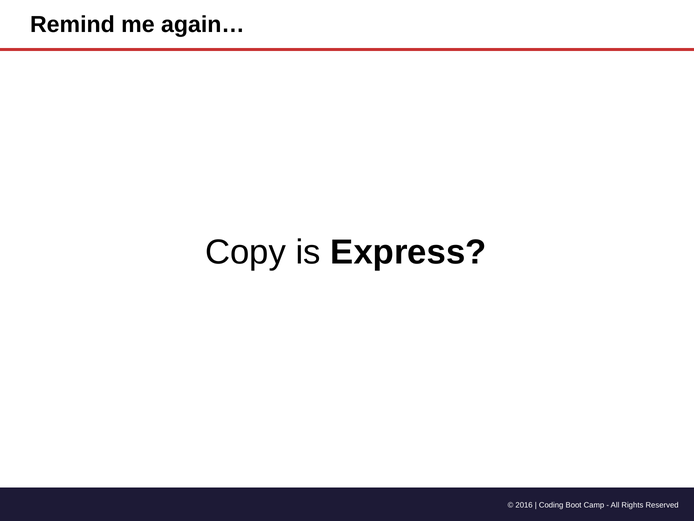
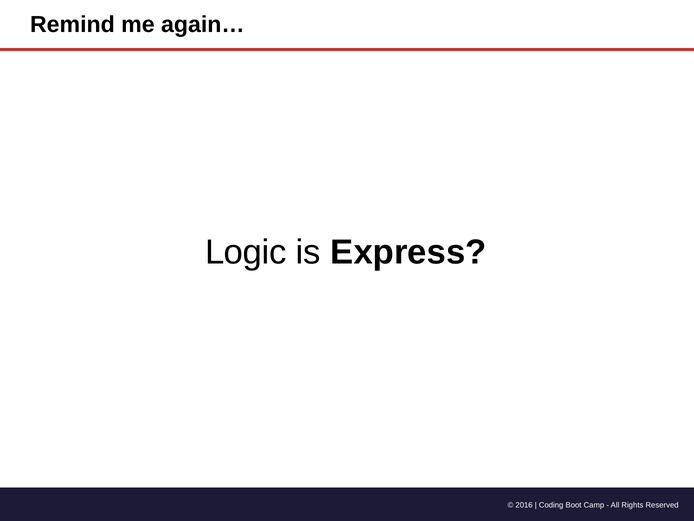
Copy at (246, 252): Copy -> Logic
